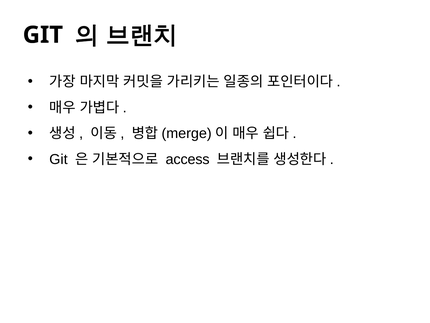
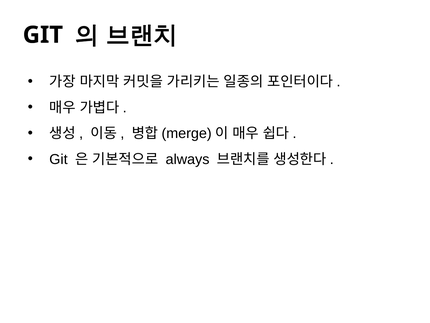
access: access -> always
